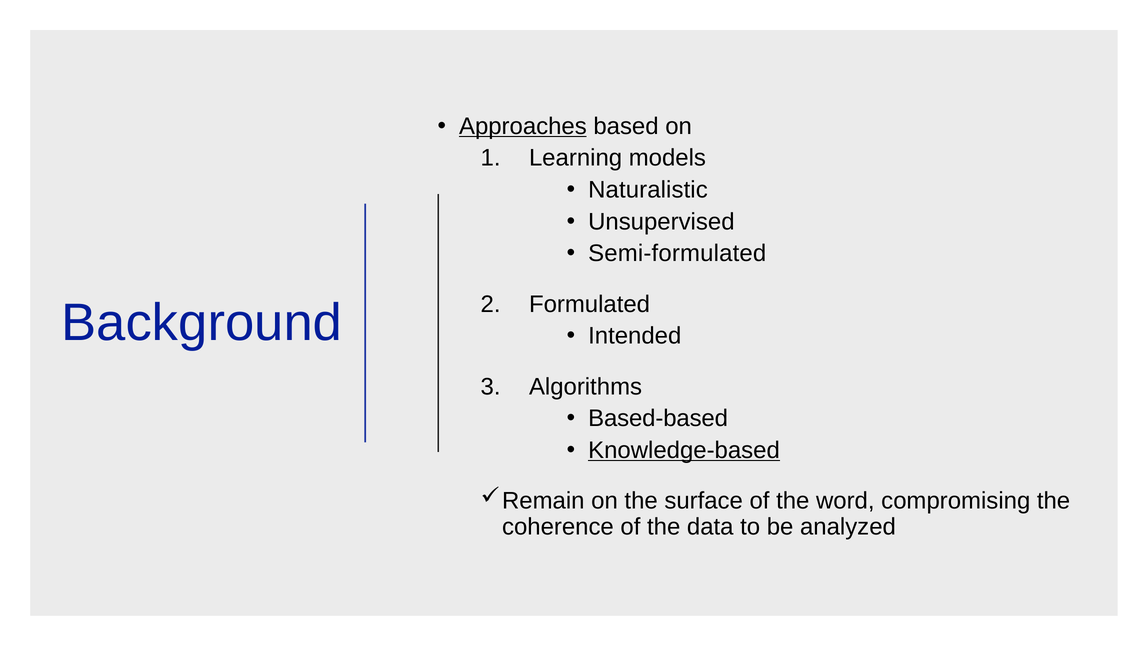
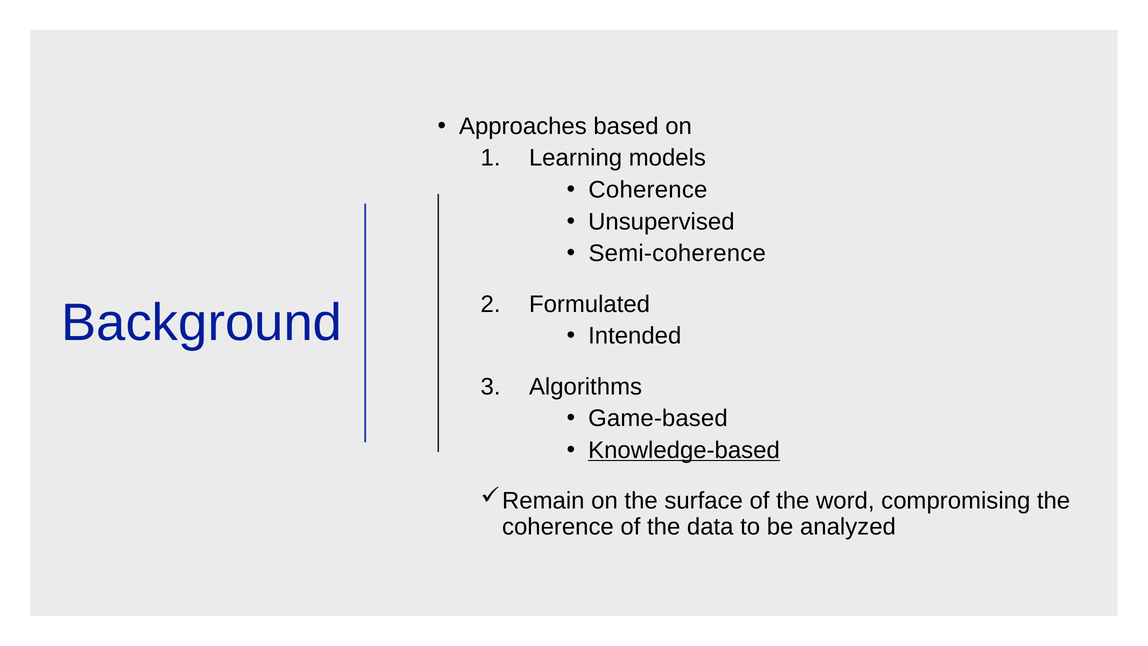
Approaches underline: present -> none
Naturalistic at (648, 190): Naturalistic -> Coherence
Semi-formulated: Semi-formulated -> Semi-coherence
Based-based: Based-based -> Game-based
